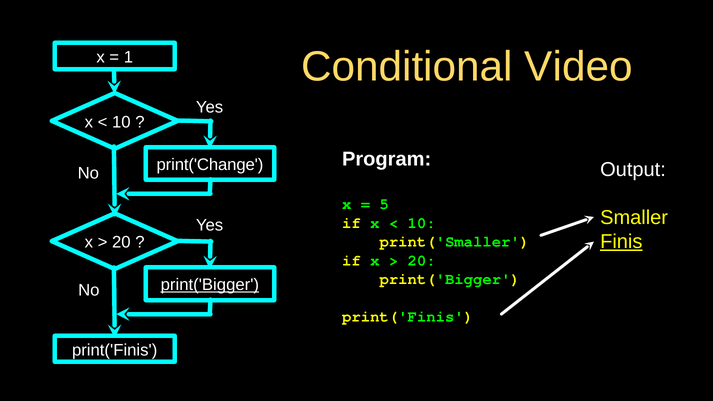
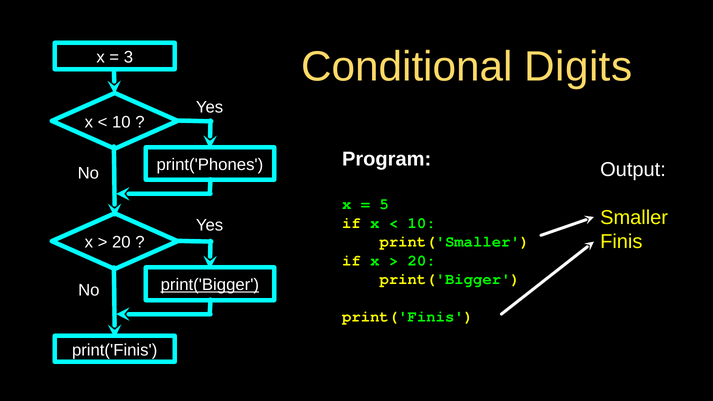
Video: Video -> Digits
1: 1 -> 3
print('Change: print('Change -> print('Phones
Finis underline: present -> none
